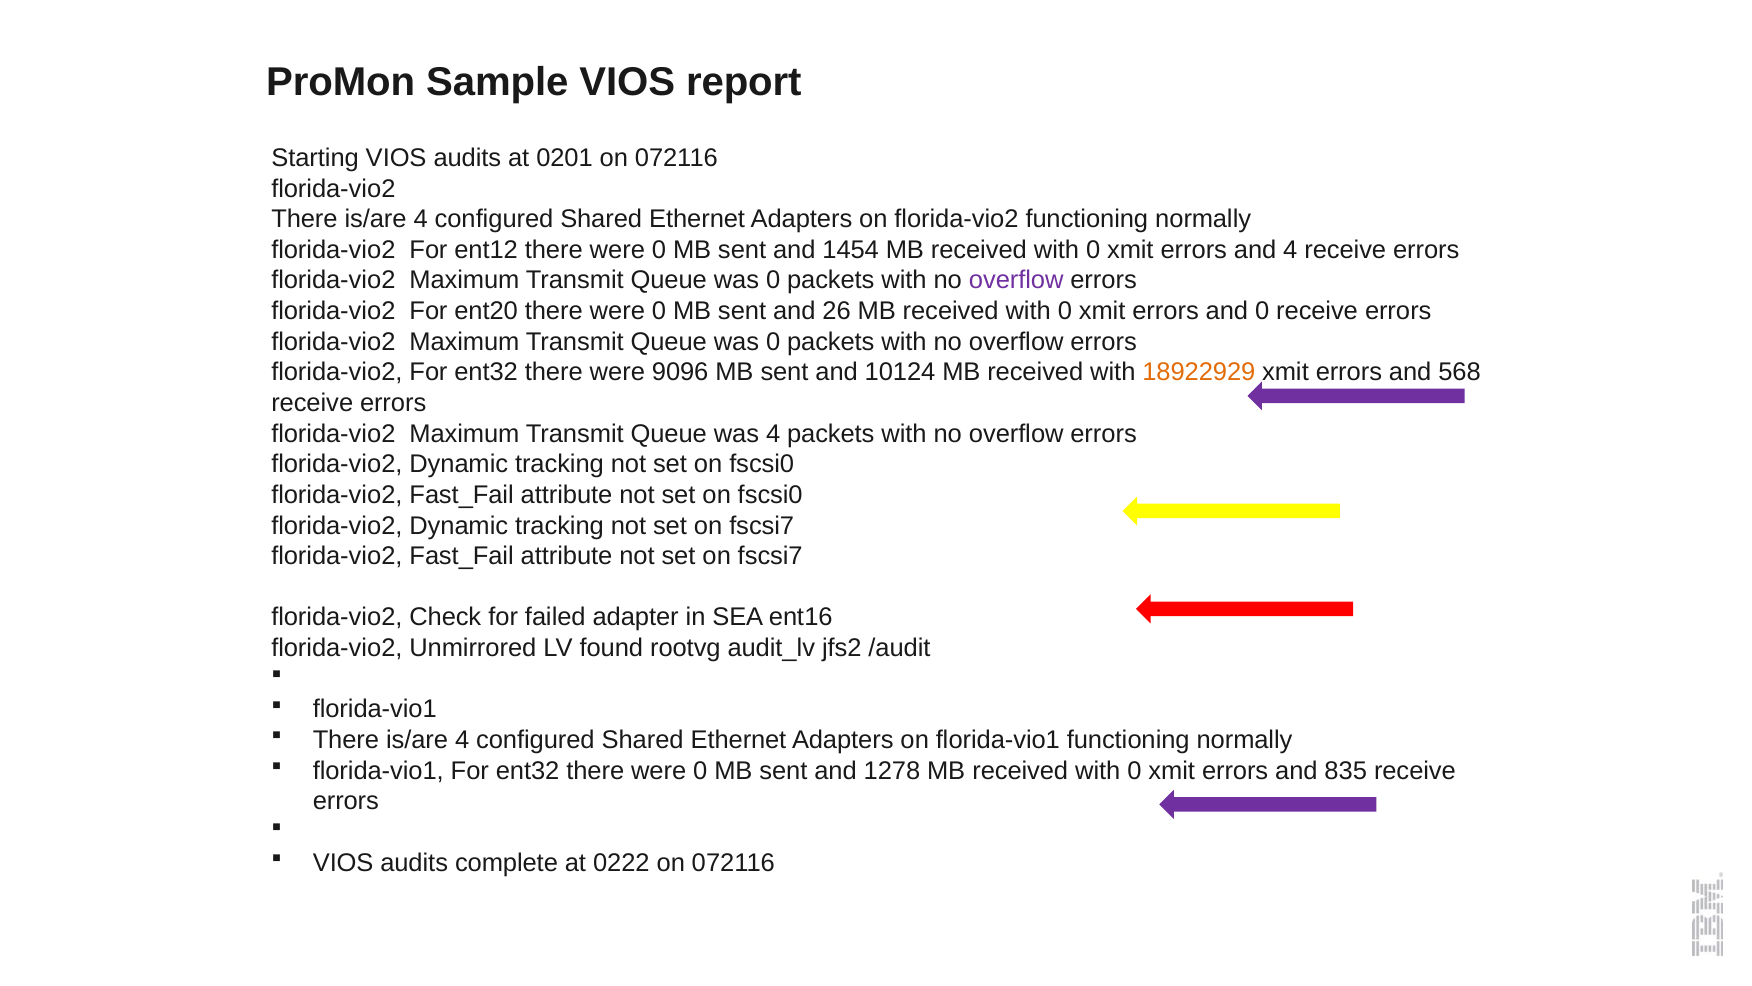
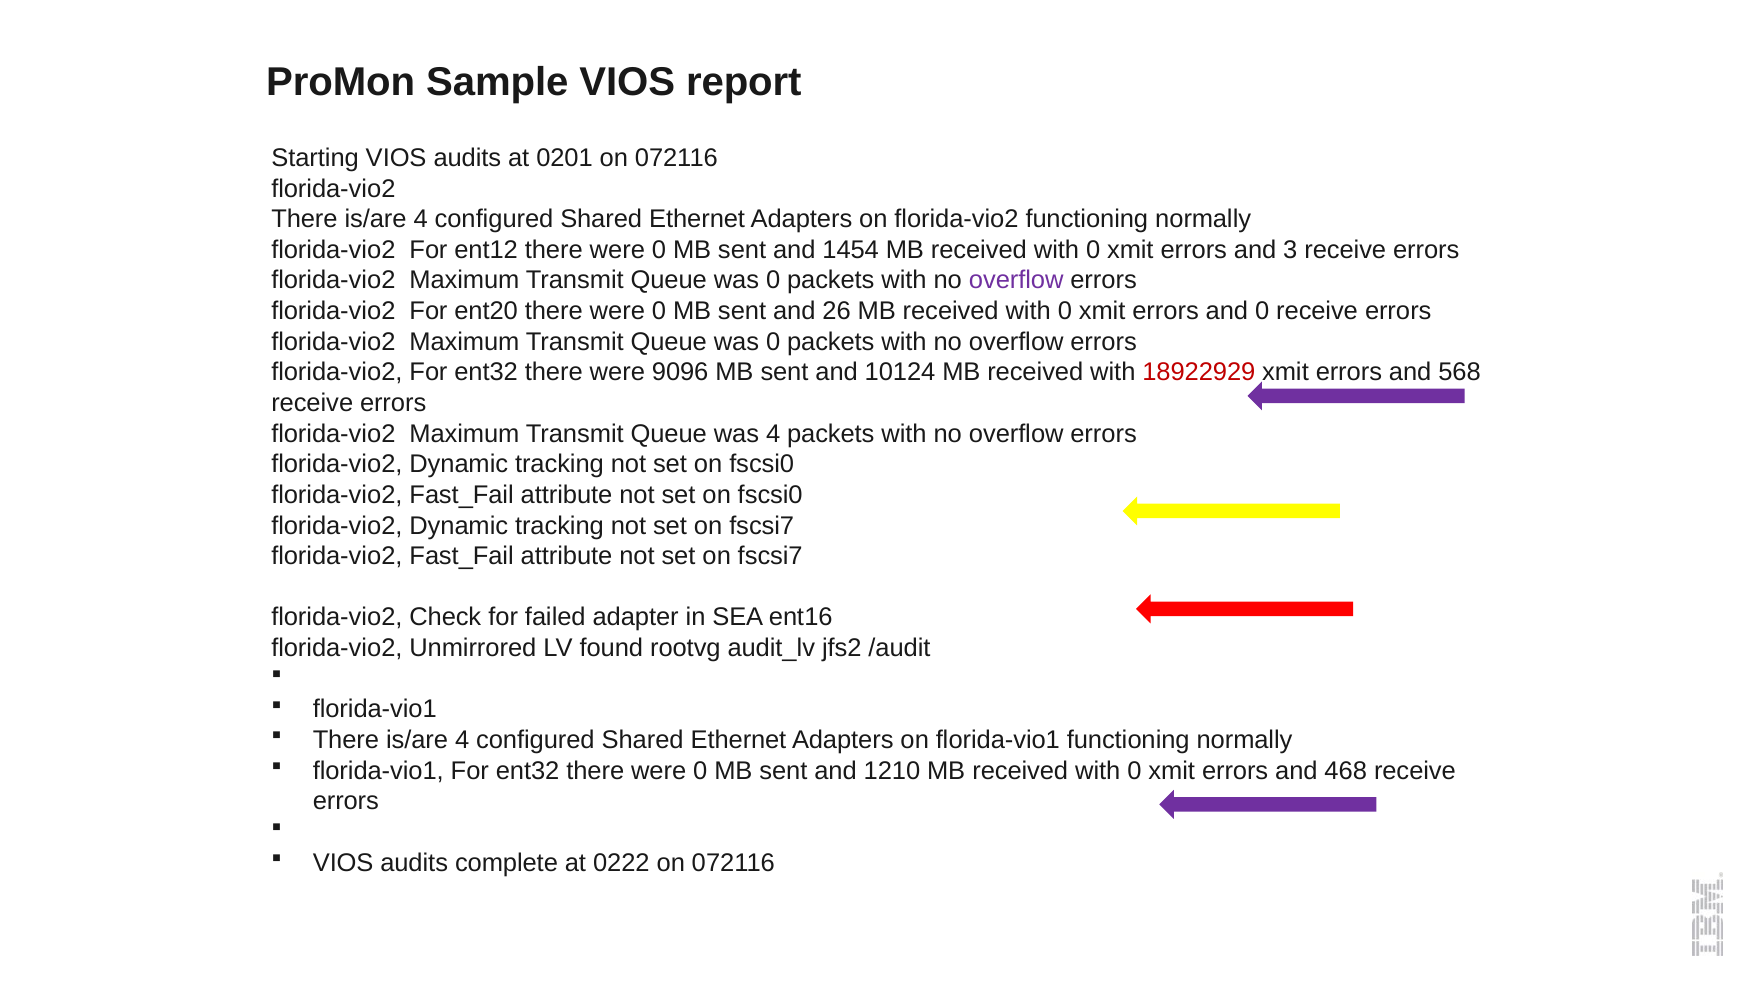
and 4: 4 -> 3
18922929 colour: orange -> red
1278: 1278 -> 1210
835: 835 -> 468
